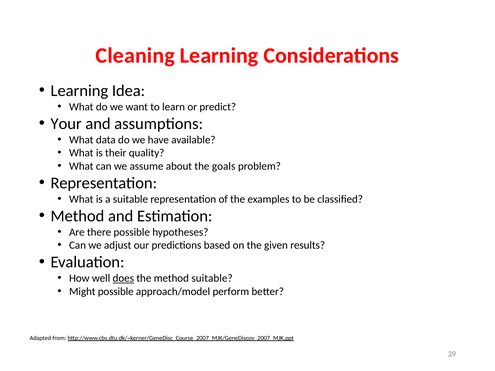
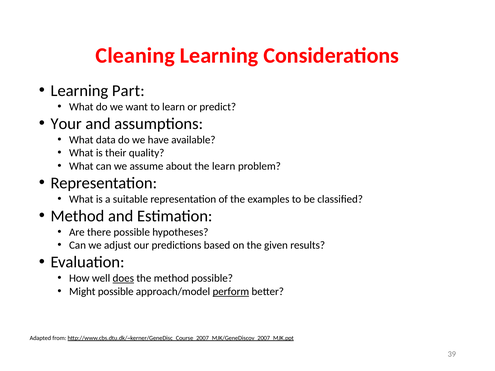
Idea: Idea -> Part
the goals: goals -> learn
method suitable: suitable -> possible
perform underline: none -> present
